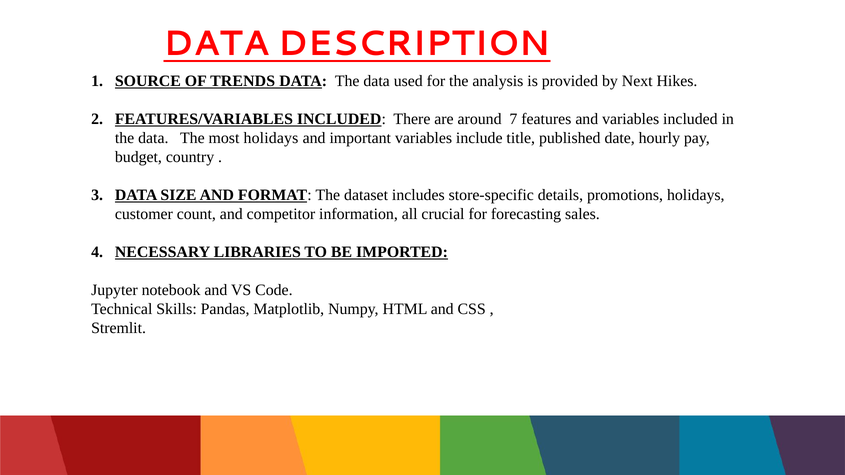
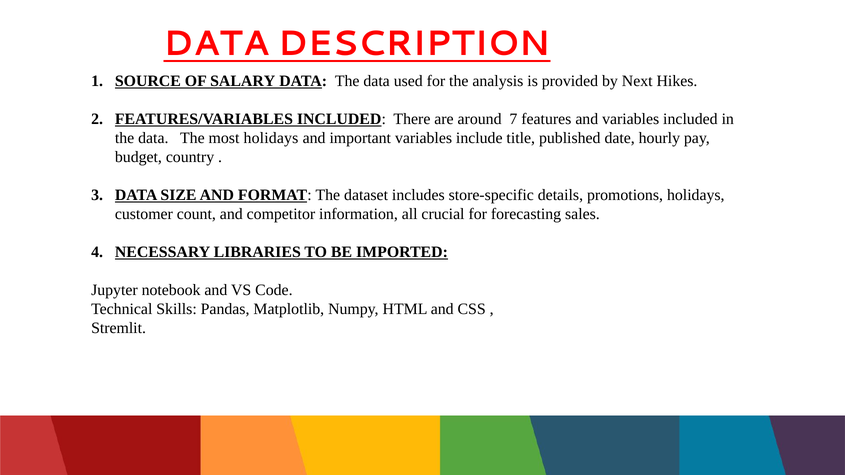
TRENDS: TRENDS -> SALARY
